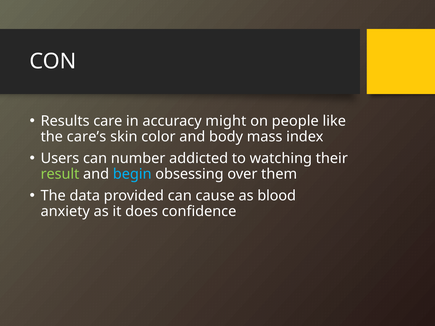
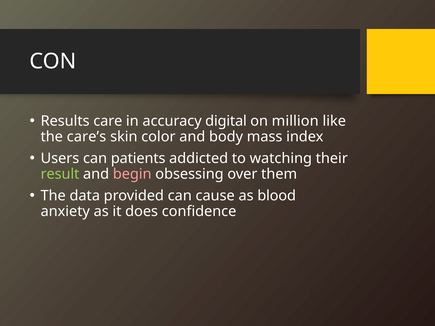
might: might -> digital
people: people -> million
number: number -> patients
begin colour: light blue -> pink
